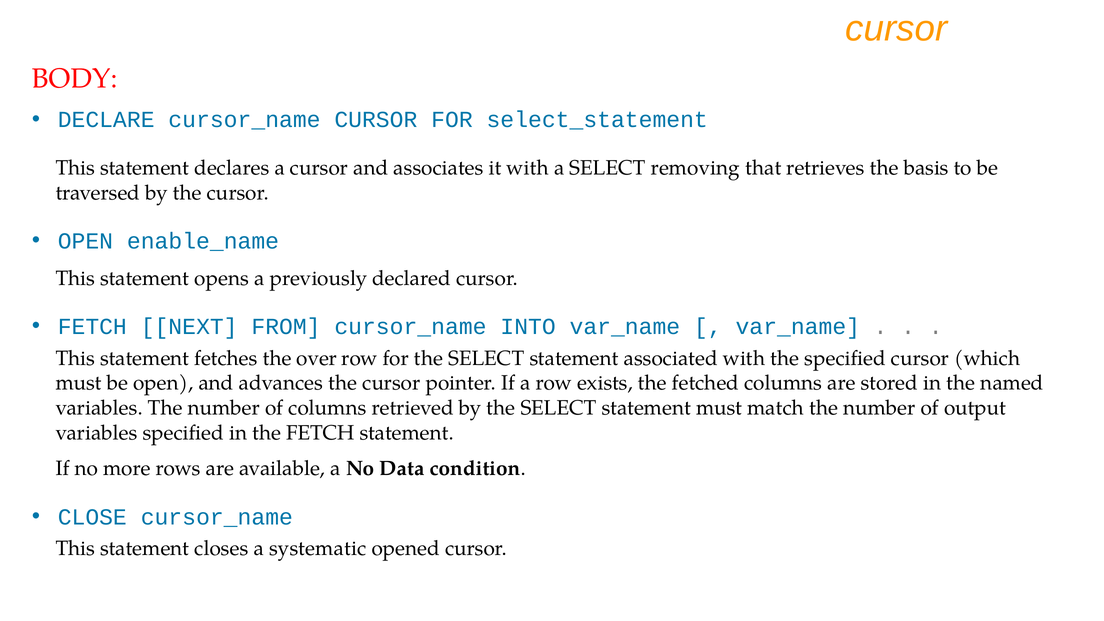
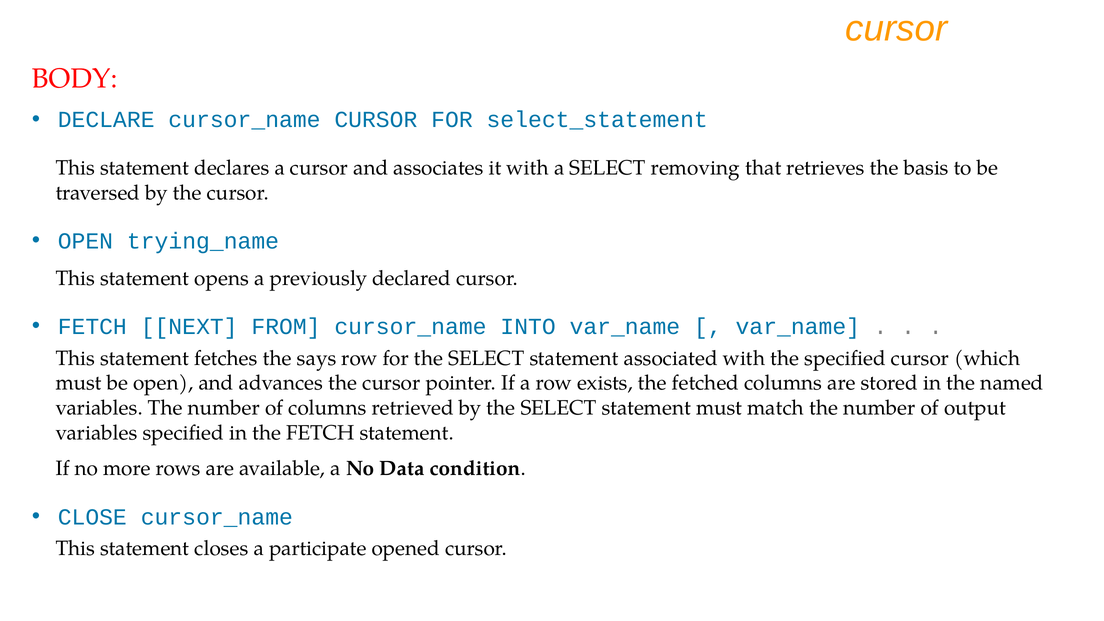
enable_name: enable_name -> trying_name
over: over -> says
systematic: systematic -> participate
